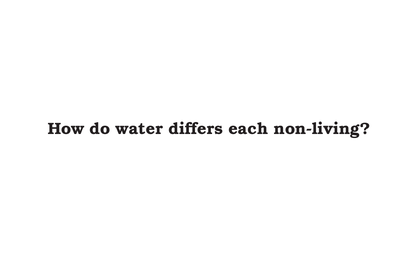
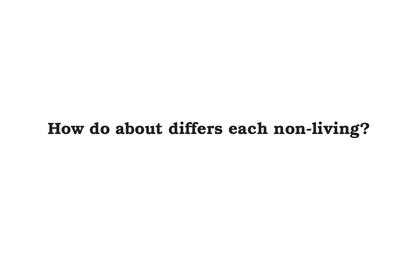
water: water -> about
